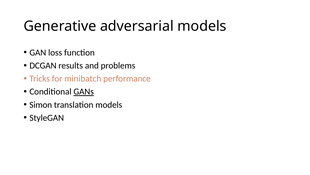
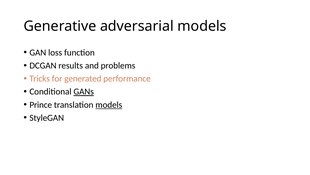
minibatch: minibatch -> generated
Simon: Simon -> Prince
models at (109, 104) underline: none -> present
